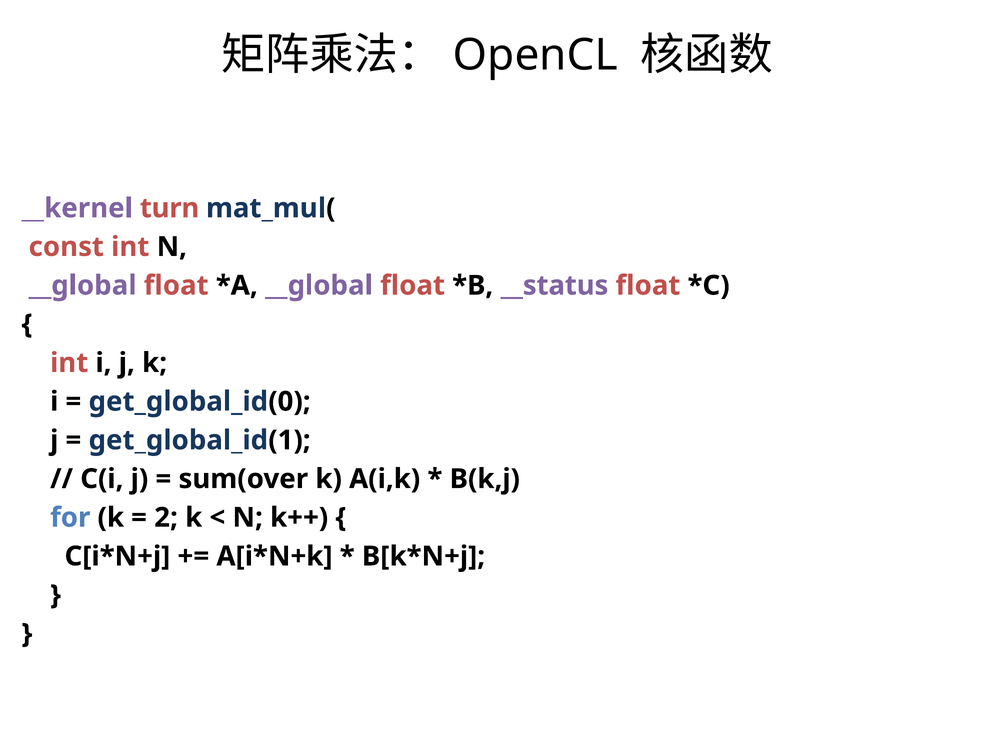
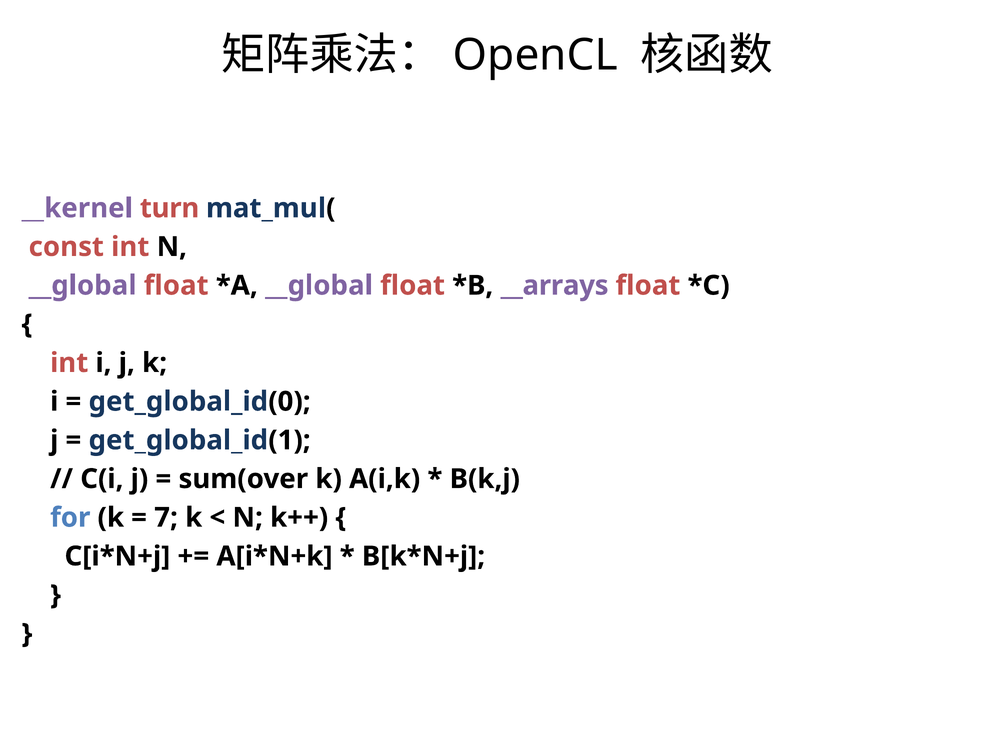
__status: __status -> __arrays
2: 2 -> 7
